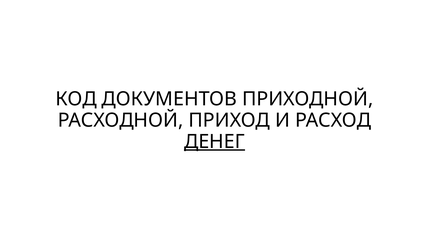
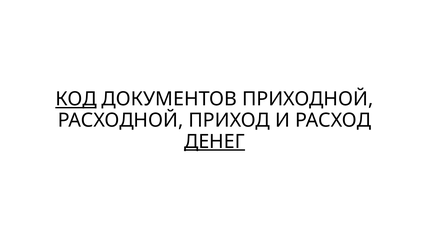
КОД underline: none -> present
